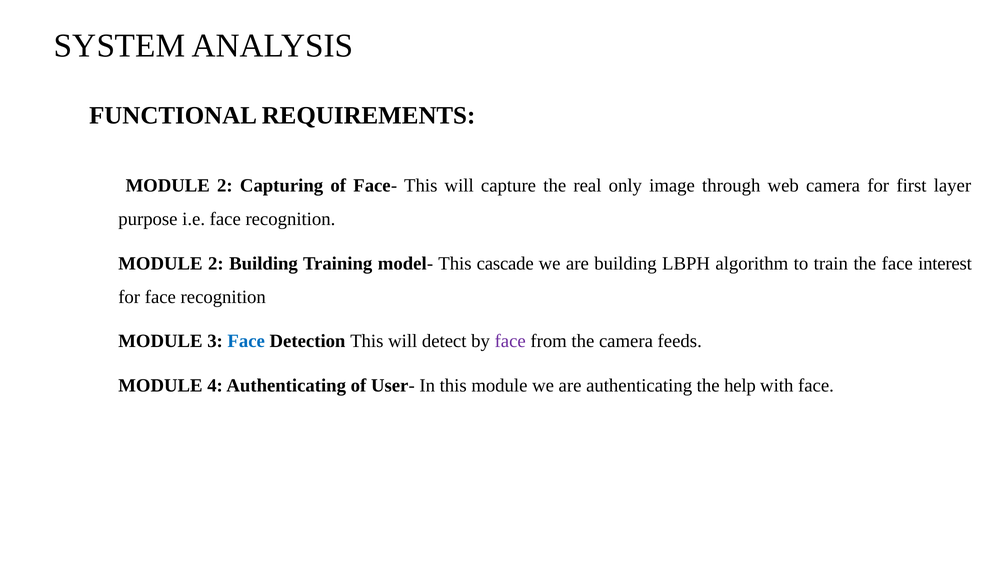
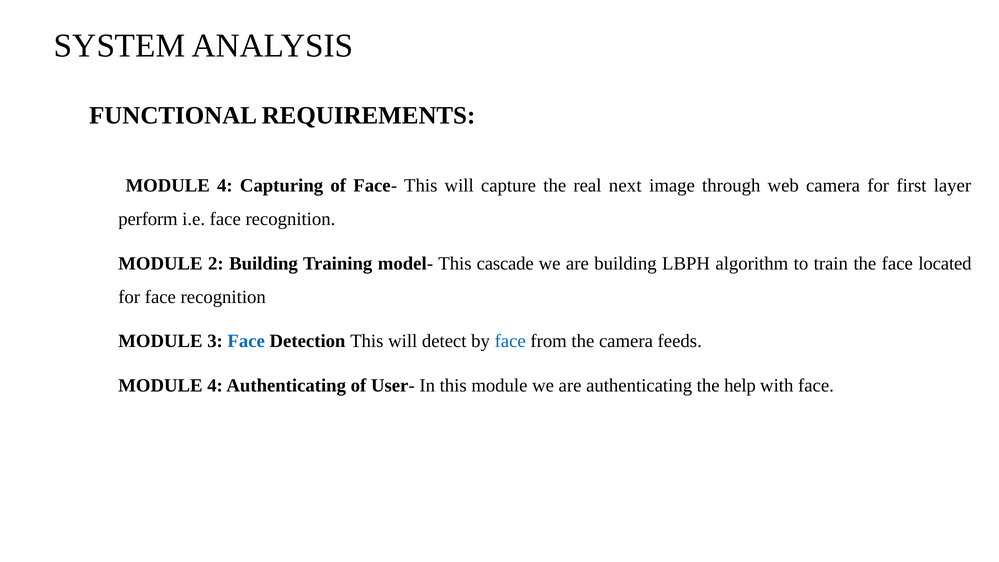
2 at (225, 186): 2 -> 4
only: only -> next
purpose: purpose -> perform
interest: interest -> located
face at (510, 341) colour: purple -> blue
